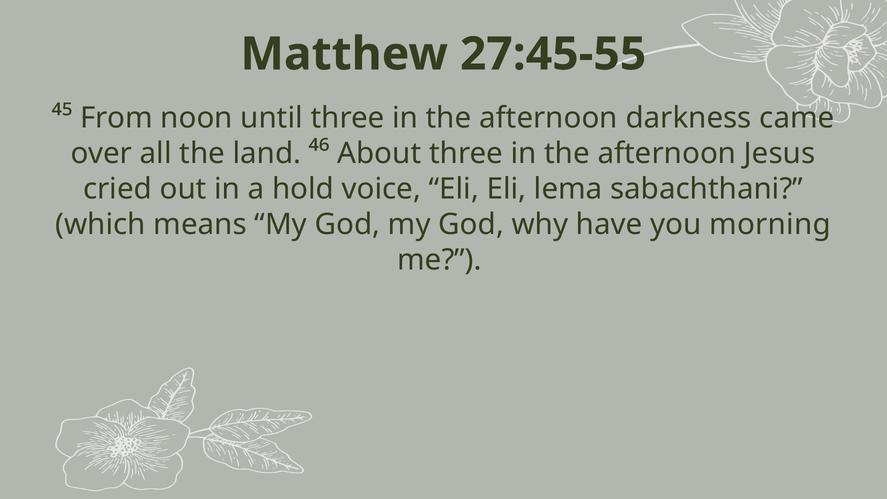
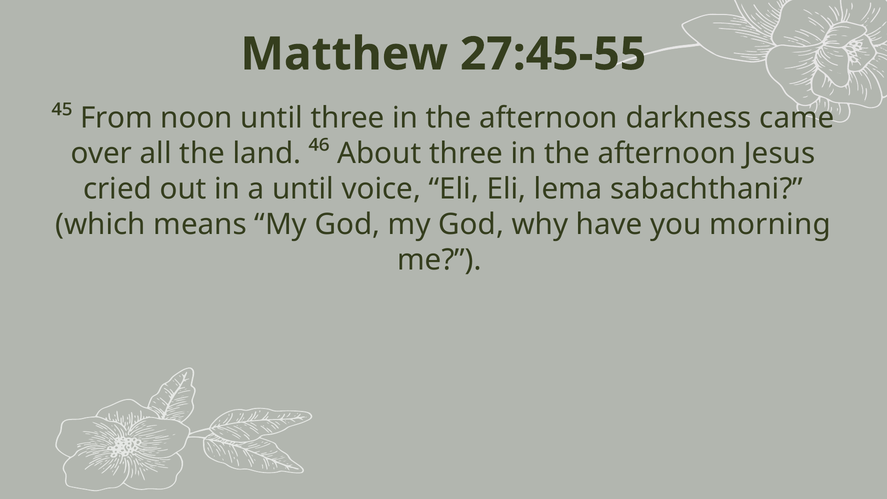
a hold: hold -> until
